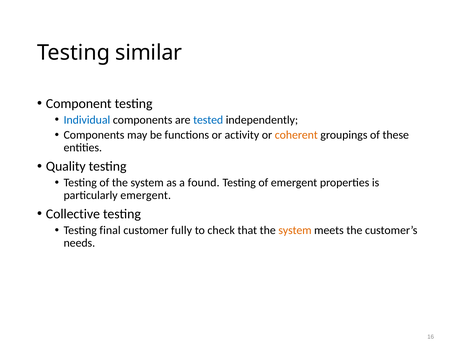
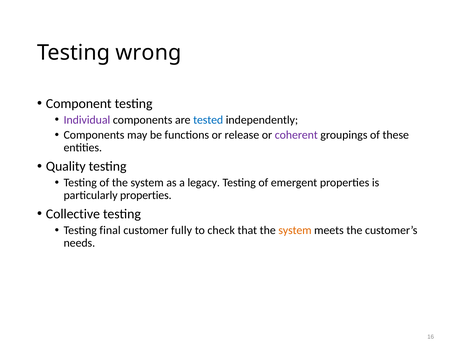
similar: similar -> wrong
Individual colour: blue -> purple
activity: activity -> release
coherent colour: orange -> purple
found: found -> legacy
particularly emergent: emergent -> properties
